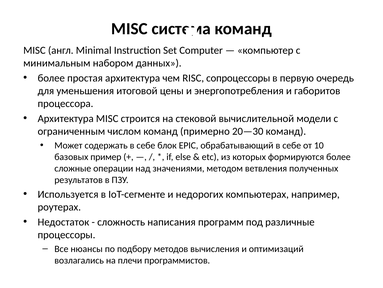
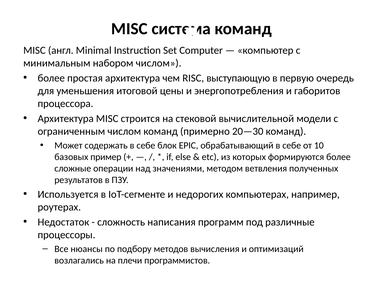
набором данных: данных -> числом
сопроцессоры: сопроцессоры -> выступающую
